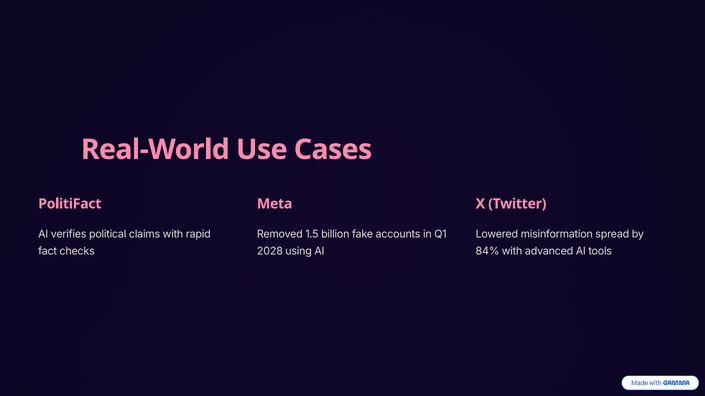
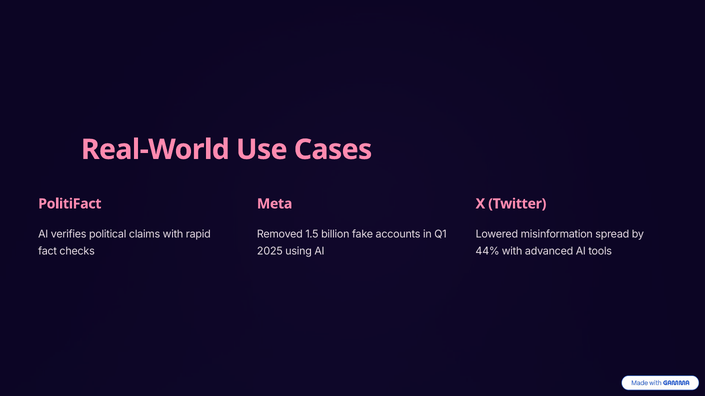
2028: 2028 -> 2025
84%: 84% -> 44%
